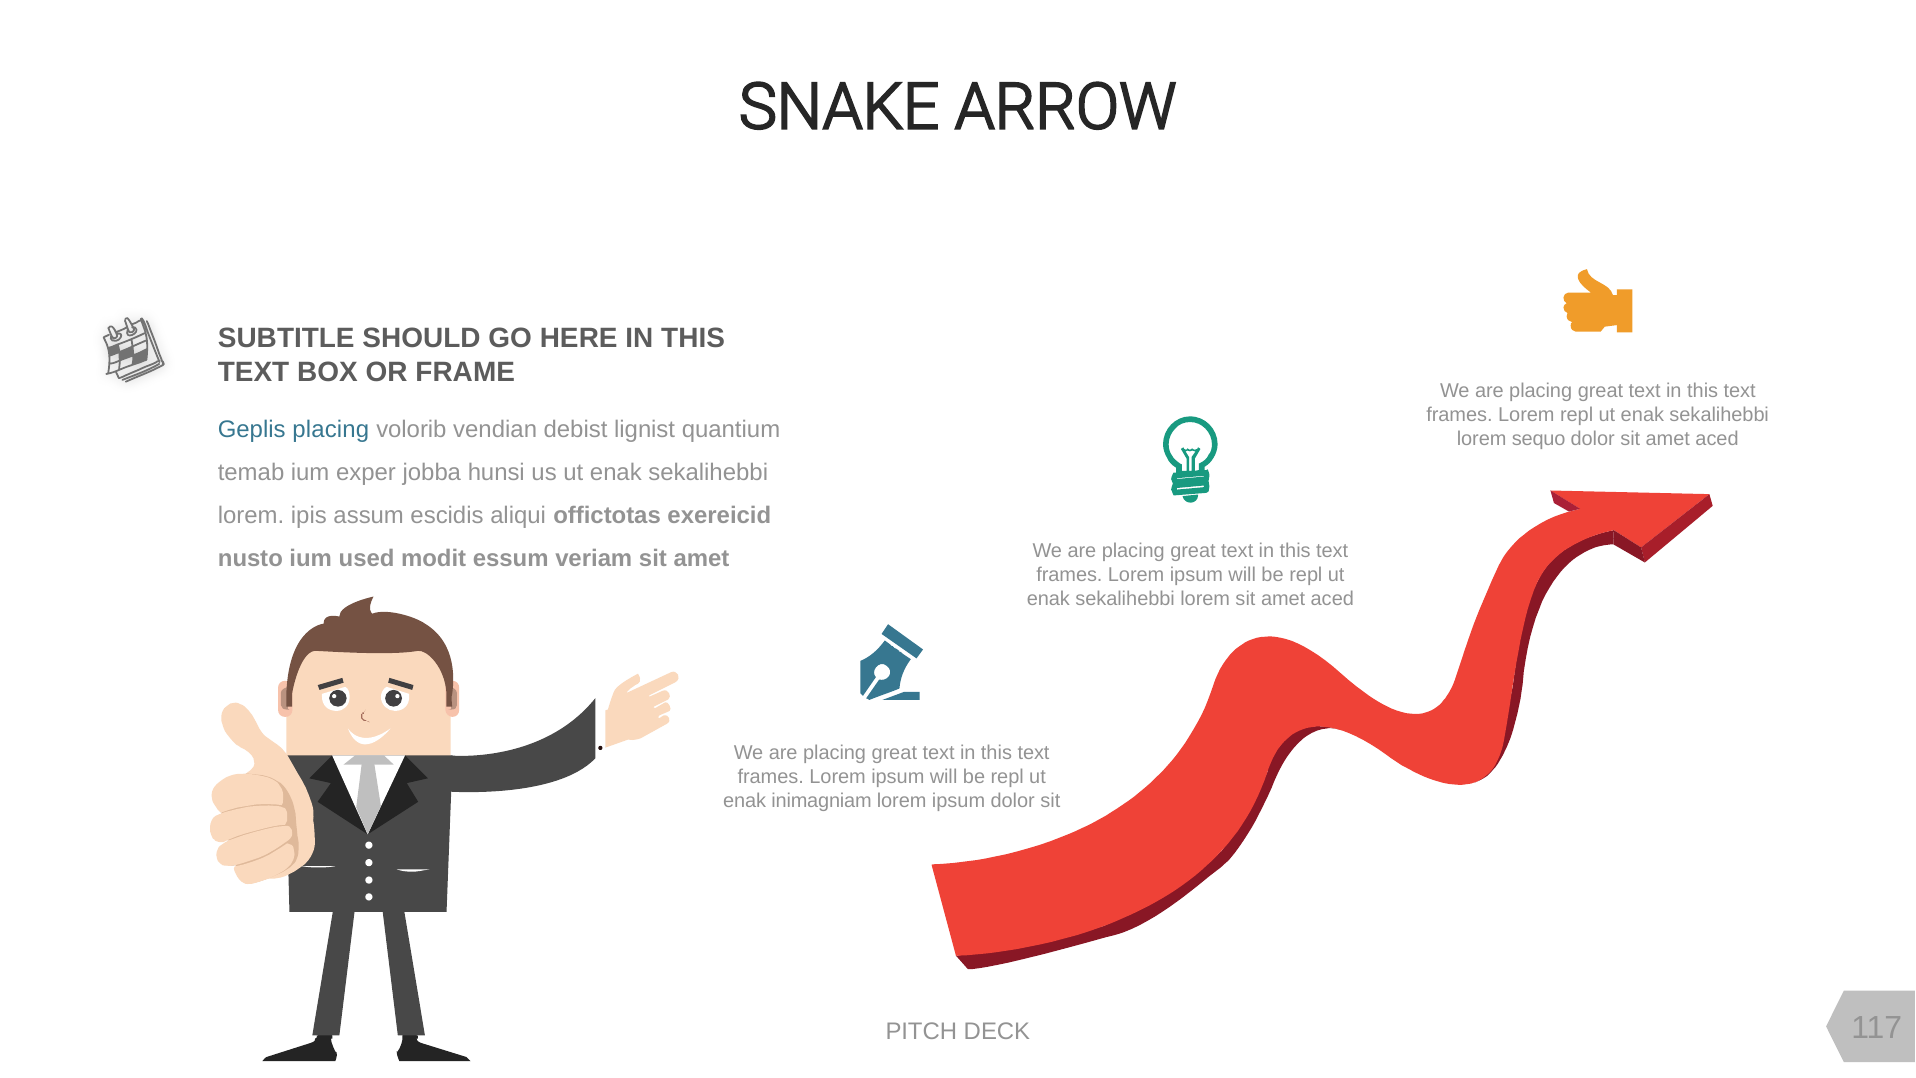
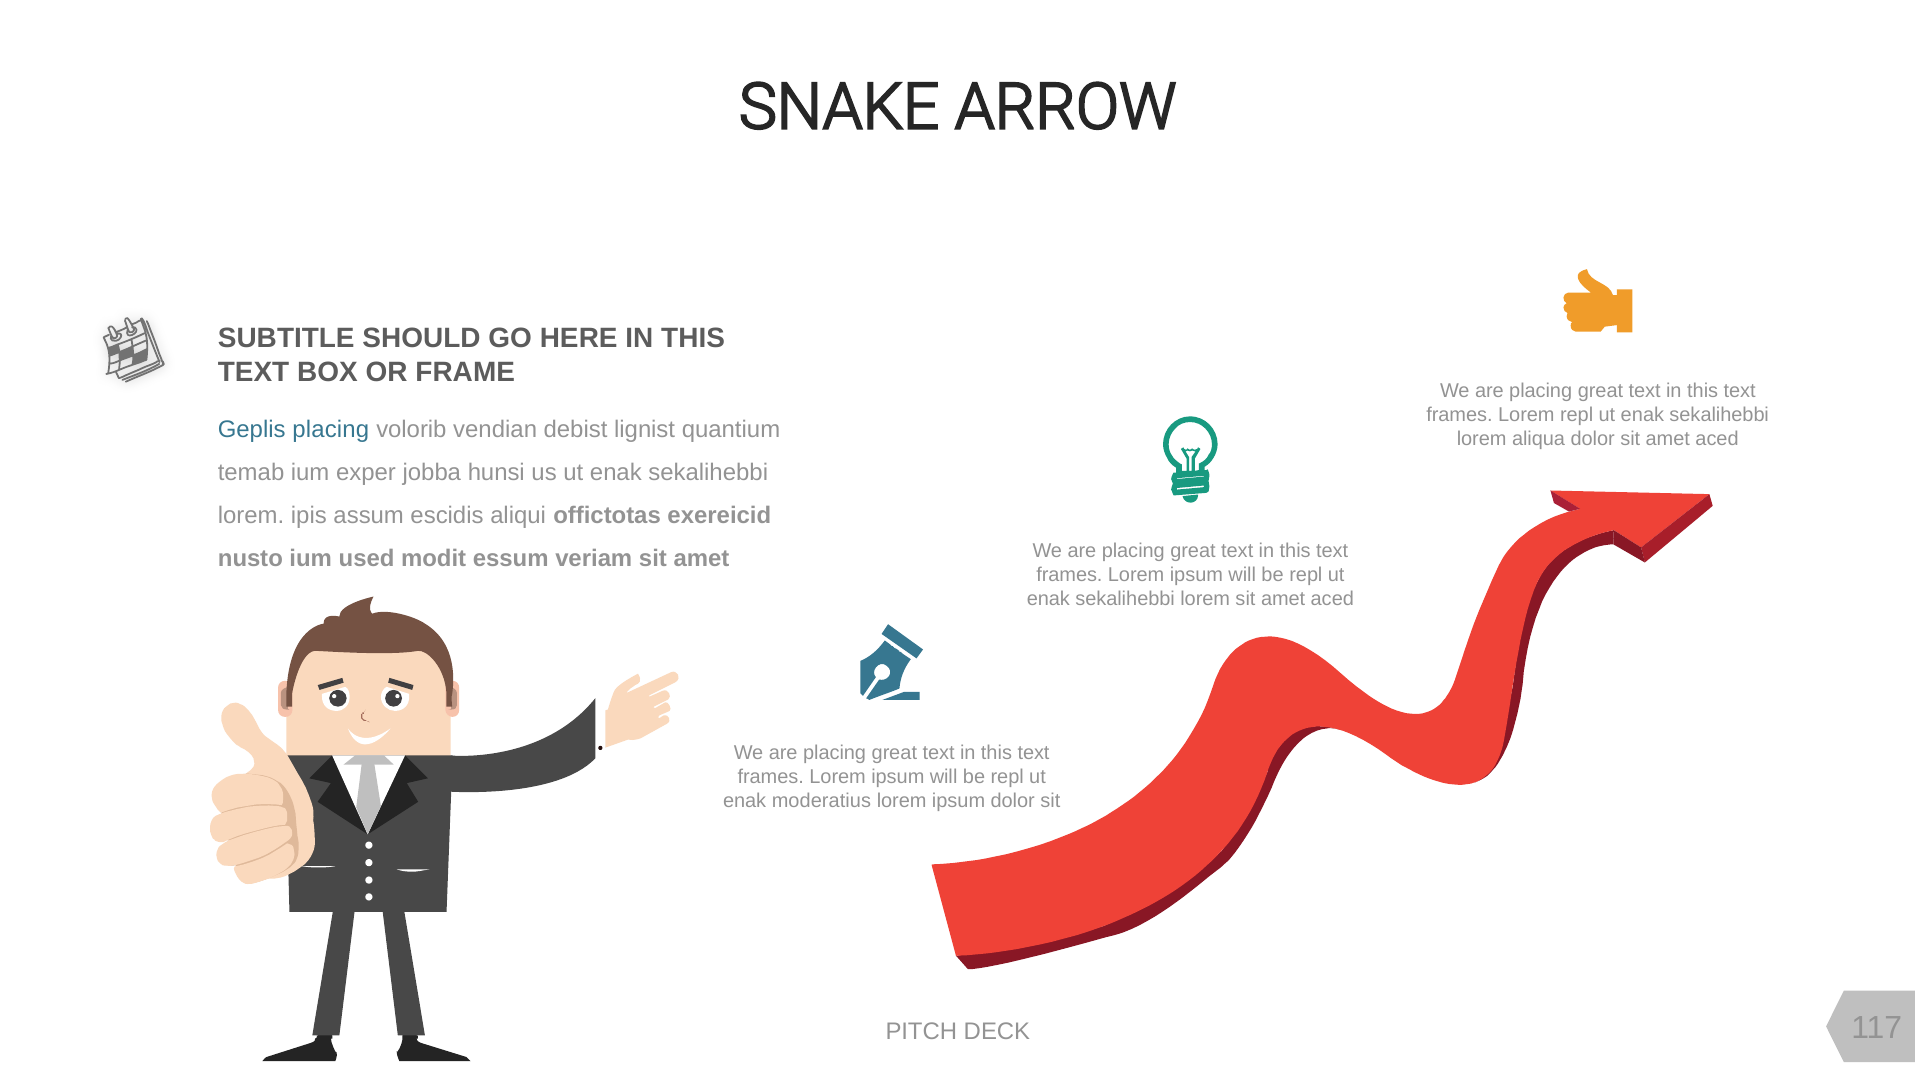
sequo: sequo -> aliqua
inimagniam: inimagniam -> moderatius
